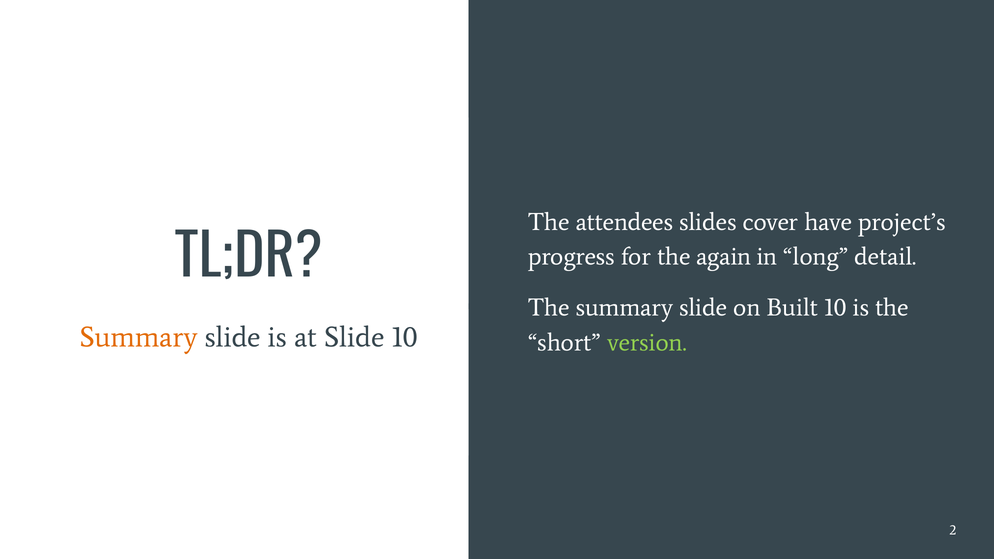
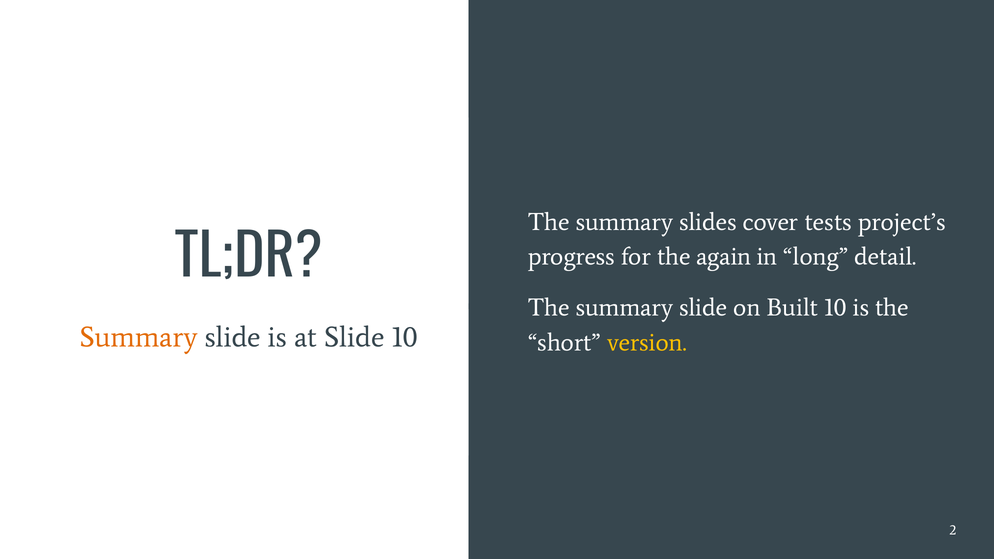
attendees at (624, 222): attendees -> summary
have: have -> tests
version colour: light green -> yellow
